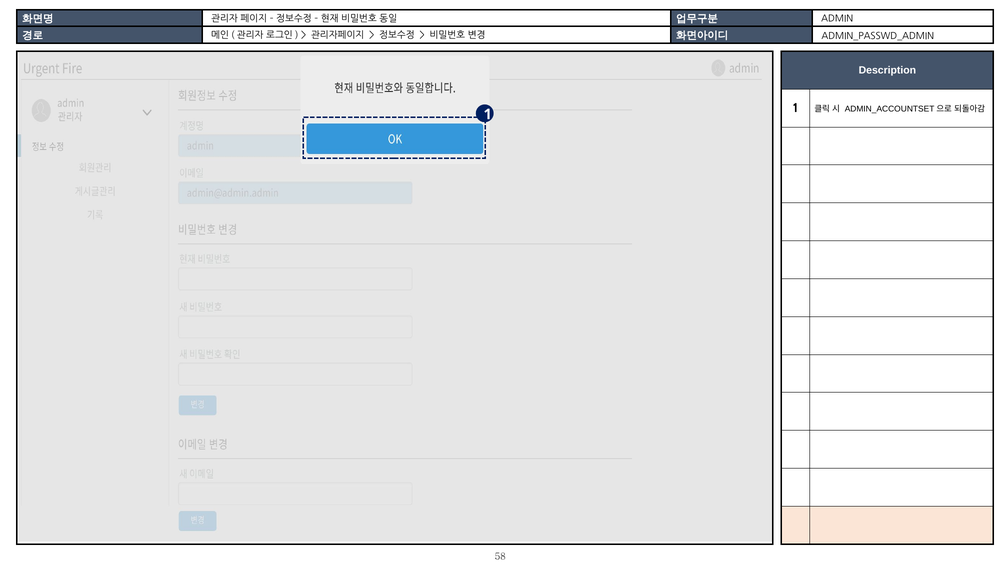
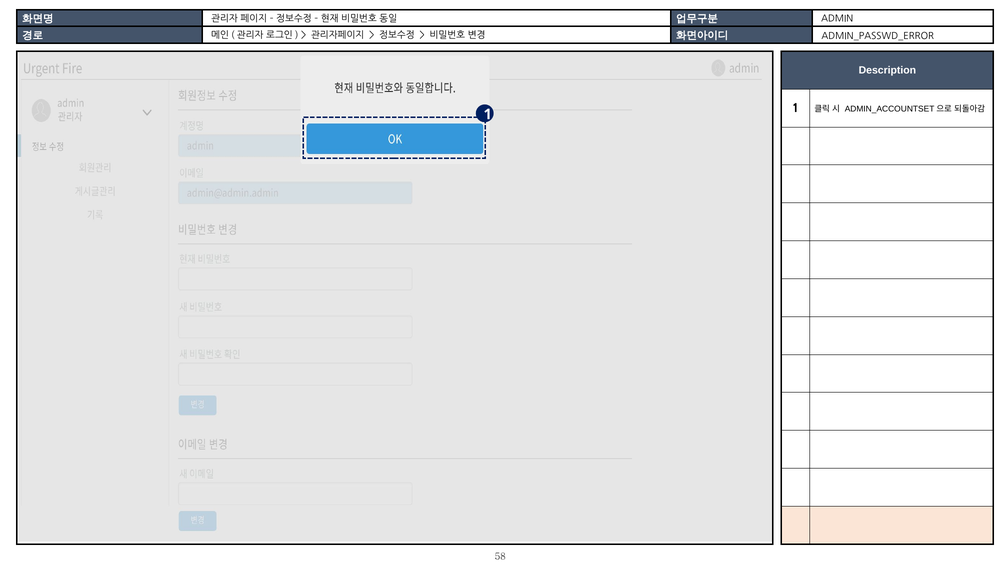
ADMIN_PASSWD_ADMIN: ADMIN_PASSWD_ADMIN -> ADMIN_PASSWD_ERROR
